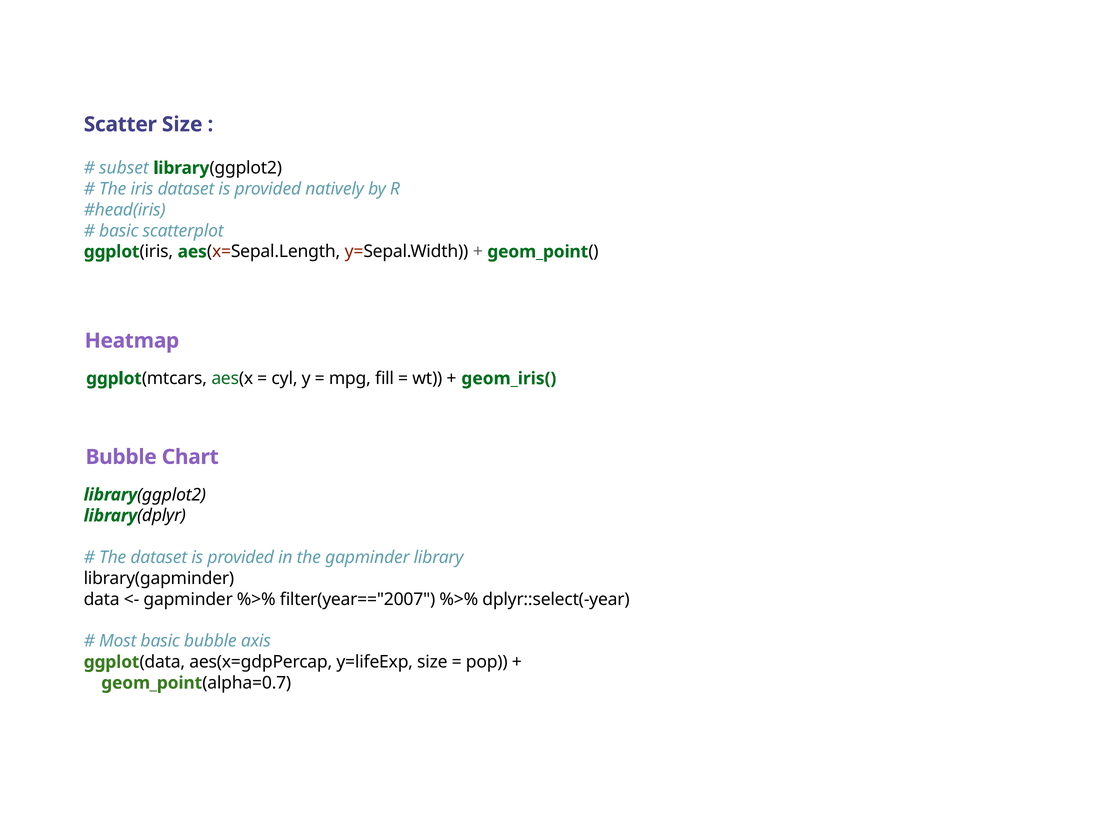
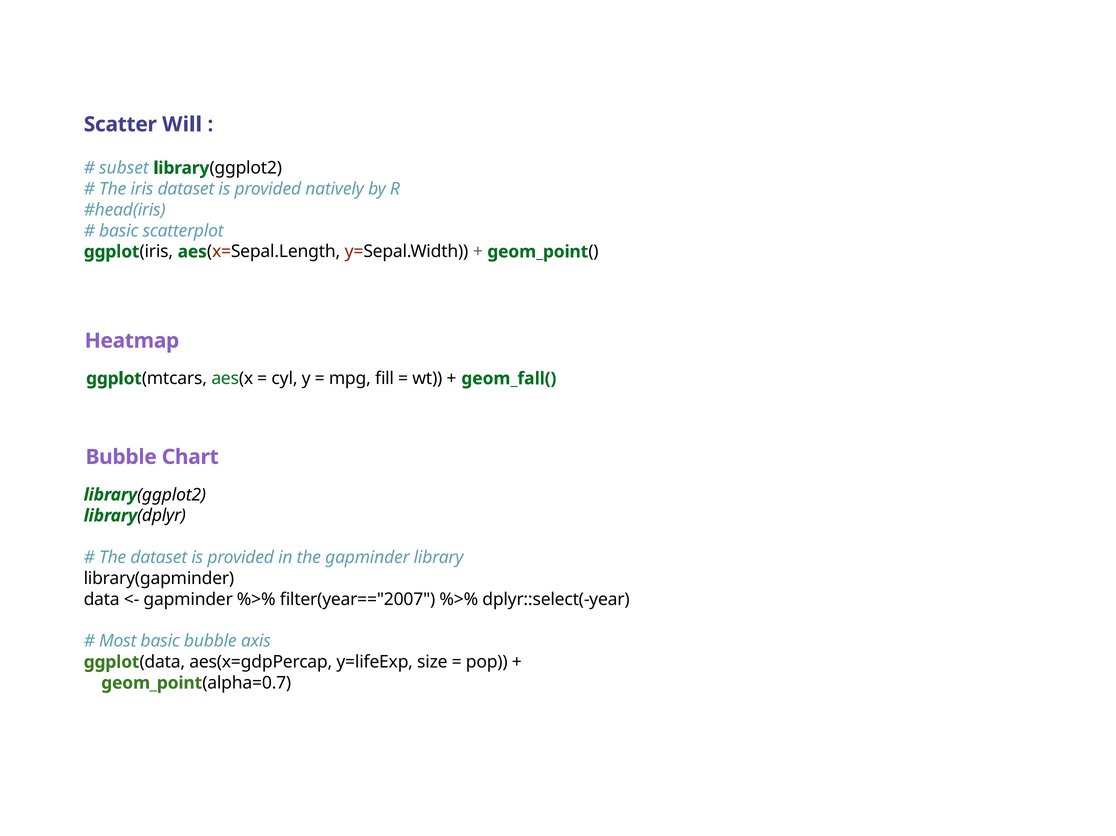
Scatter Size: Size -> Will
geom_iris(: geom_iris( -> geom_fall(
